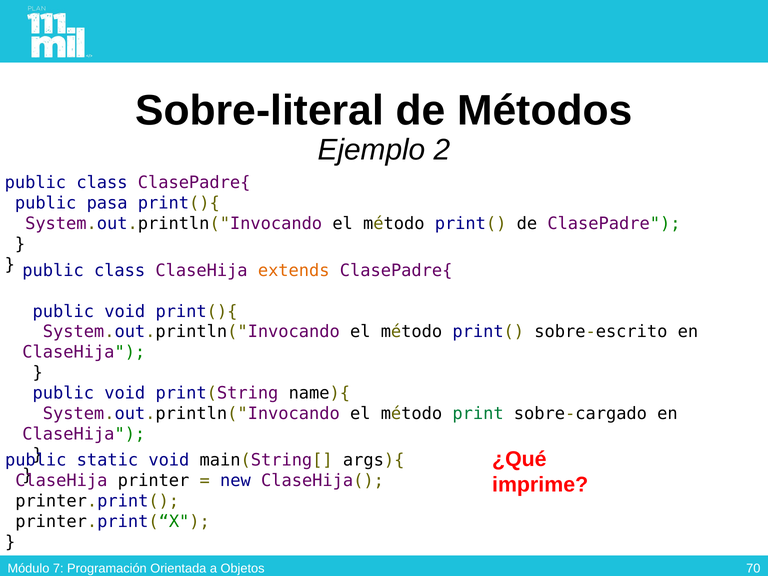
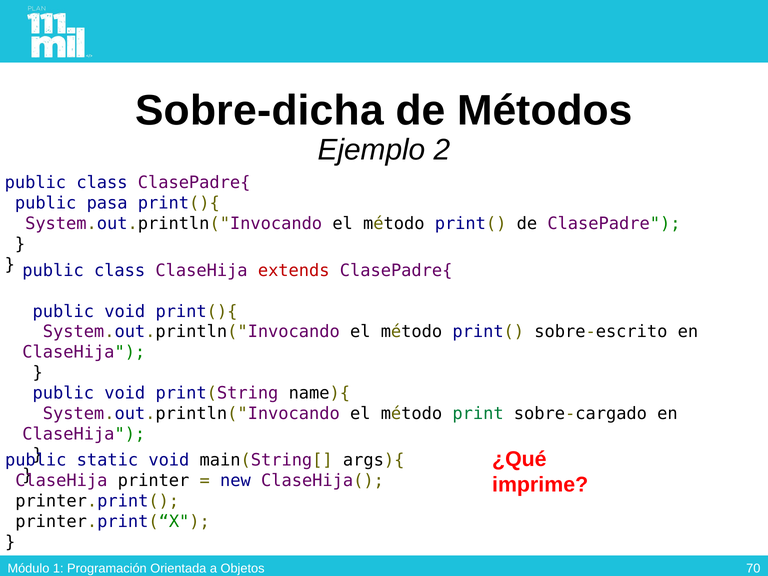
Sobre-literal: Sobre-literal -> Sobre-dicha
extends colour: orange -> red
7: 7 -> 1
